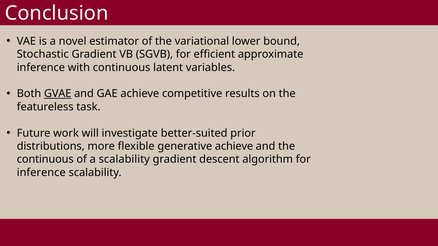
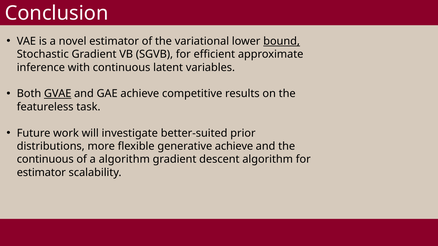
bound underline: none -> present
a scalability: scalability -> algorithm
inference at (41, 173): inference -> estimator
